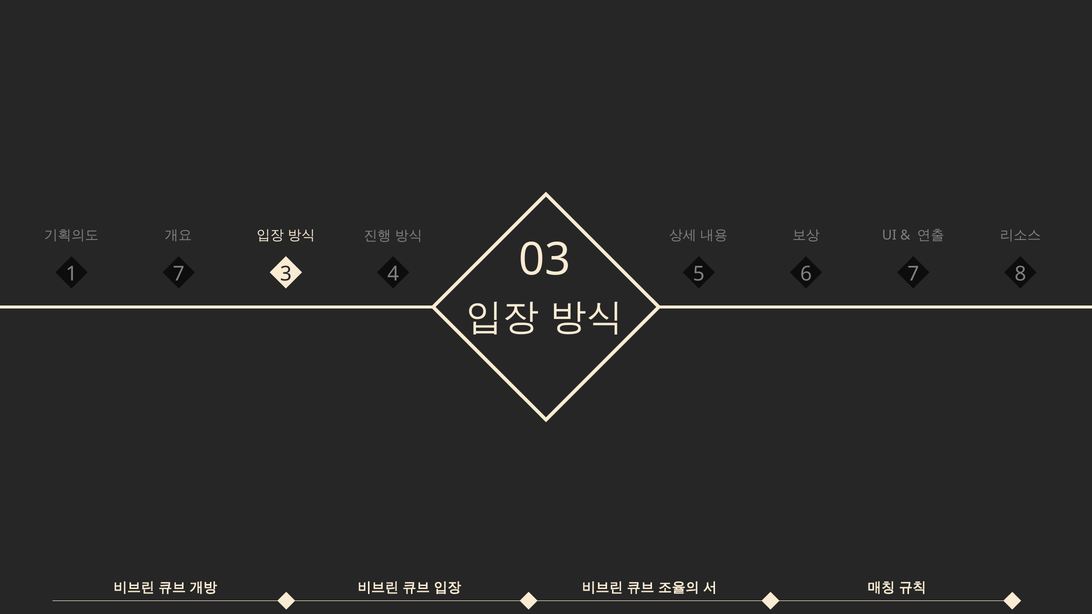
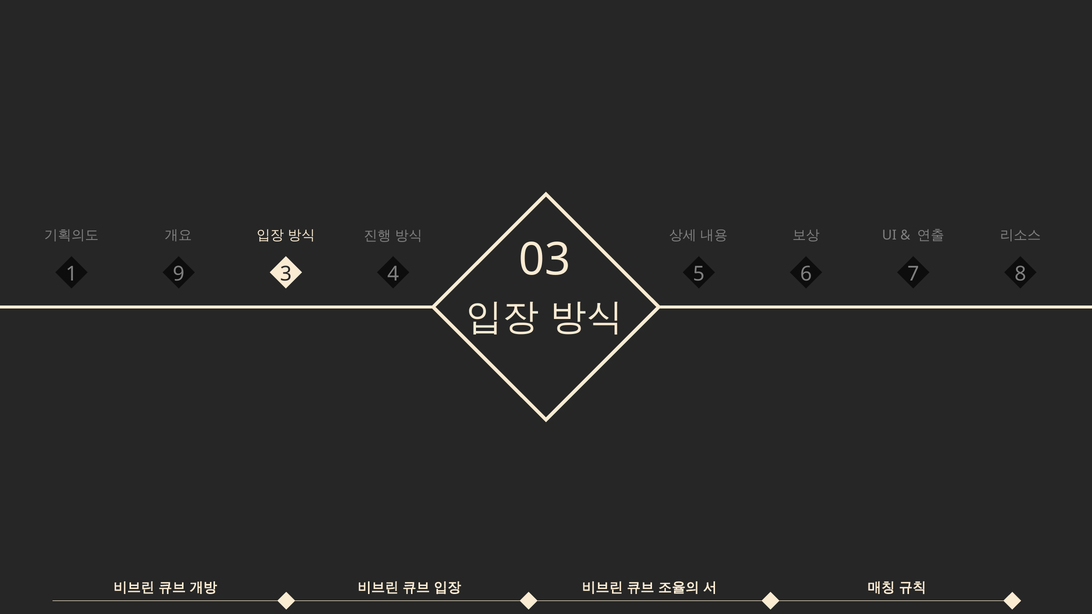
1 7: 7 -> 9
